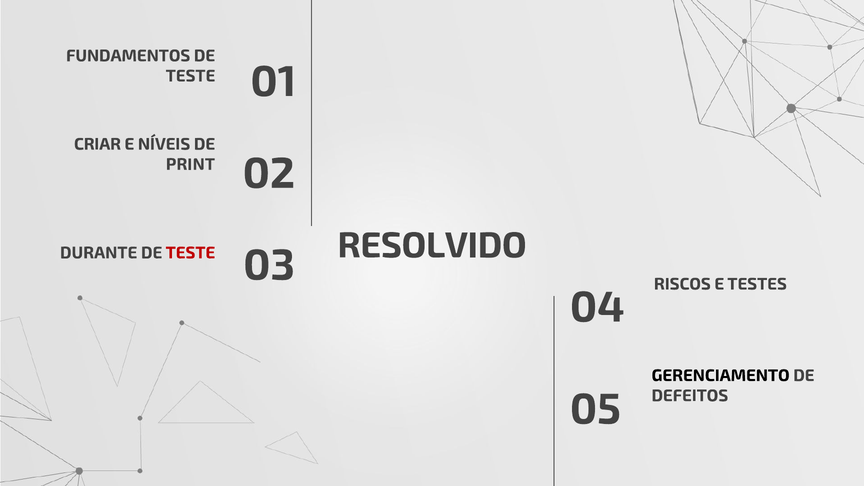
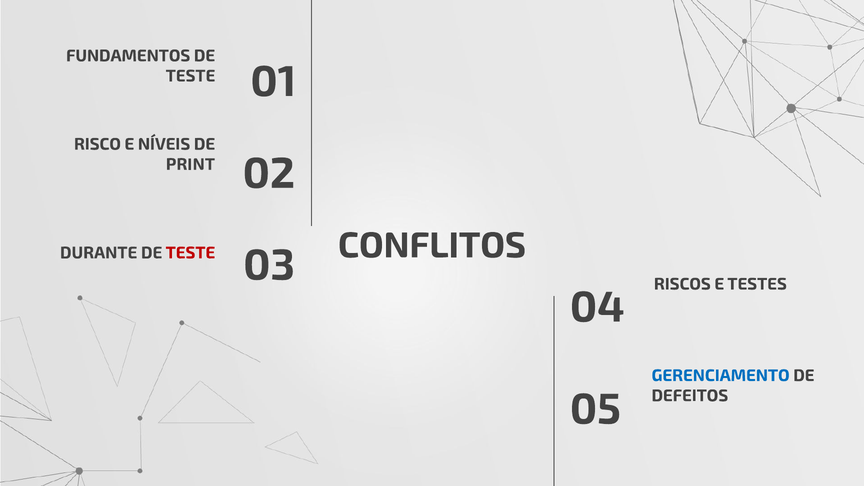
CRIAR: CRIAR -> RISCO
RESOLVIDO: RESOLVIDO -> CONFLITOS
GERENCIAMENTO colour: black -> blue
